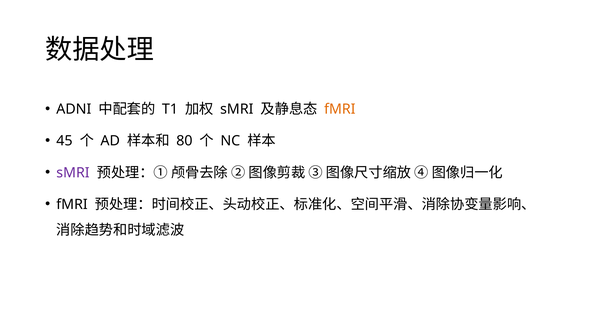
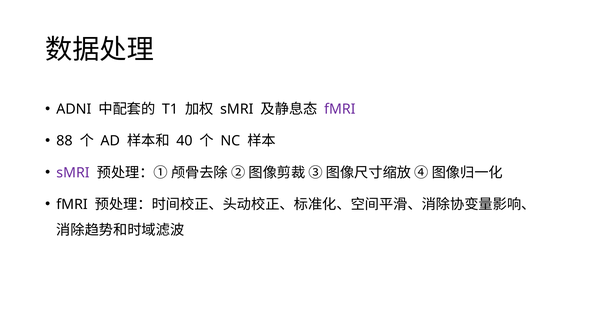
fMRI at (340, 109) colour: orange -> purple
45: 45 -> 88
80: 80 -> 40
